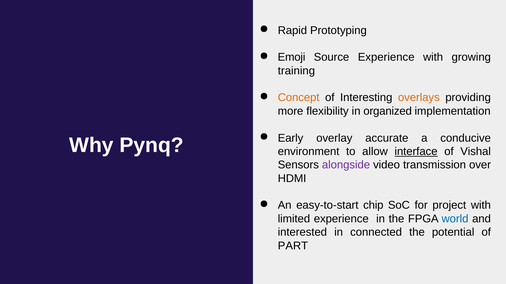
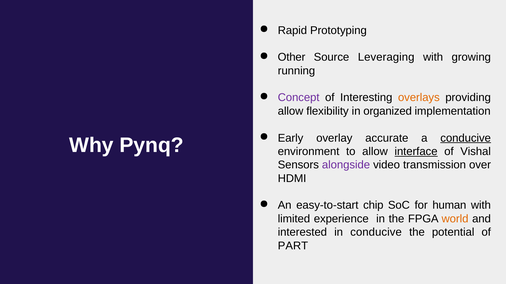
Emoji: Emoji -> Other
Source Experience: Experience -> Leveraging
training: training -> running
Concept colour: orange -> purple
more at (291, 111): more -> allow
conducive at (466, 138) underline: none -> present
project: project -> human
world colour: blue -> orange
in connected: connected -> conducive
